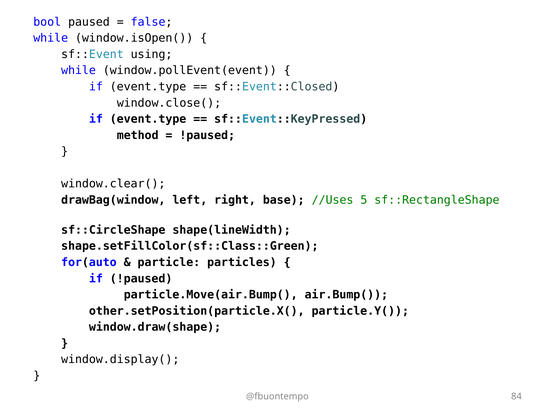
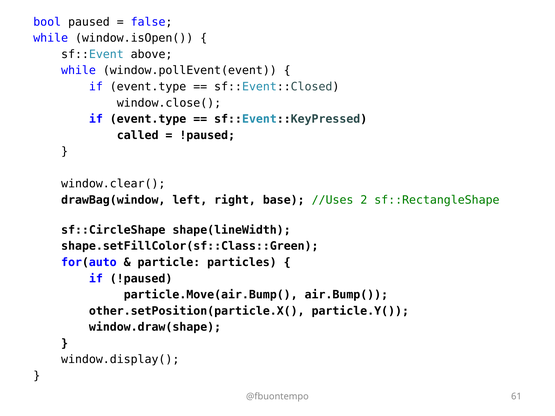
using: using -> above
method: method -> called
5: 5 -> 2
84: 84 -> 61
